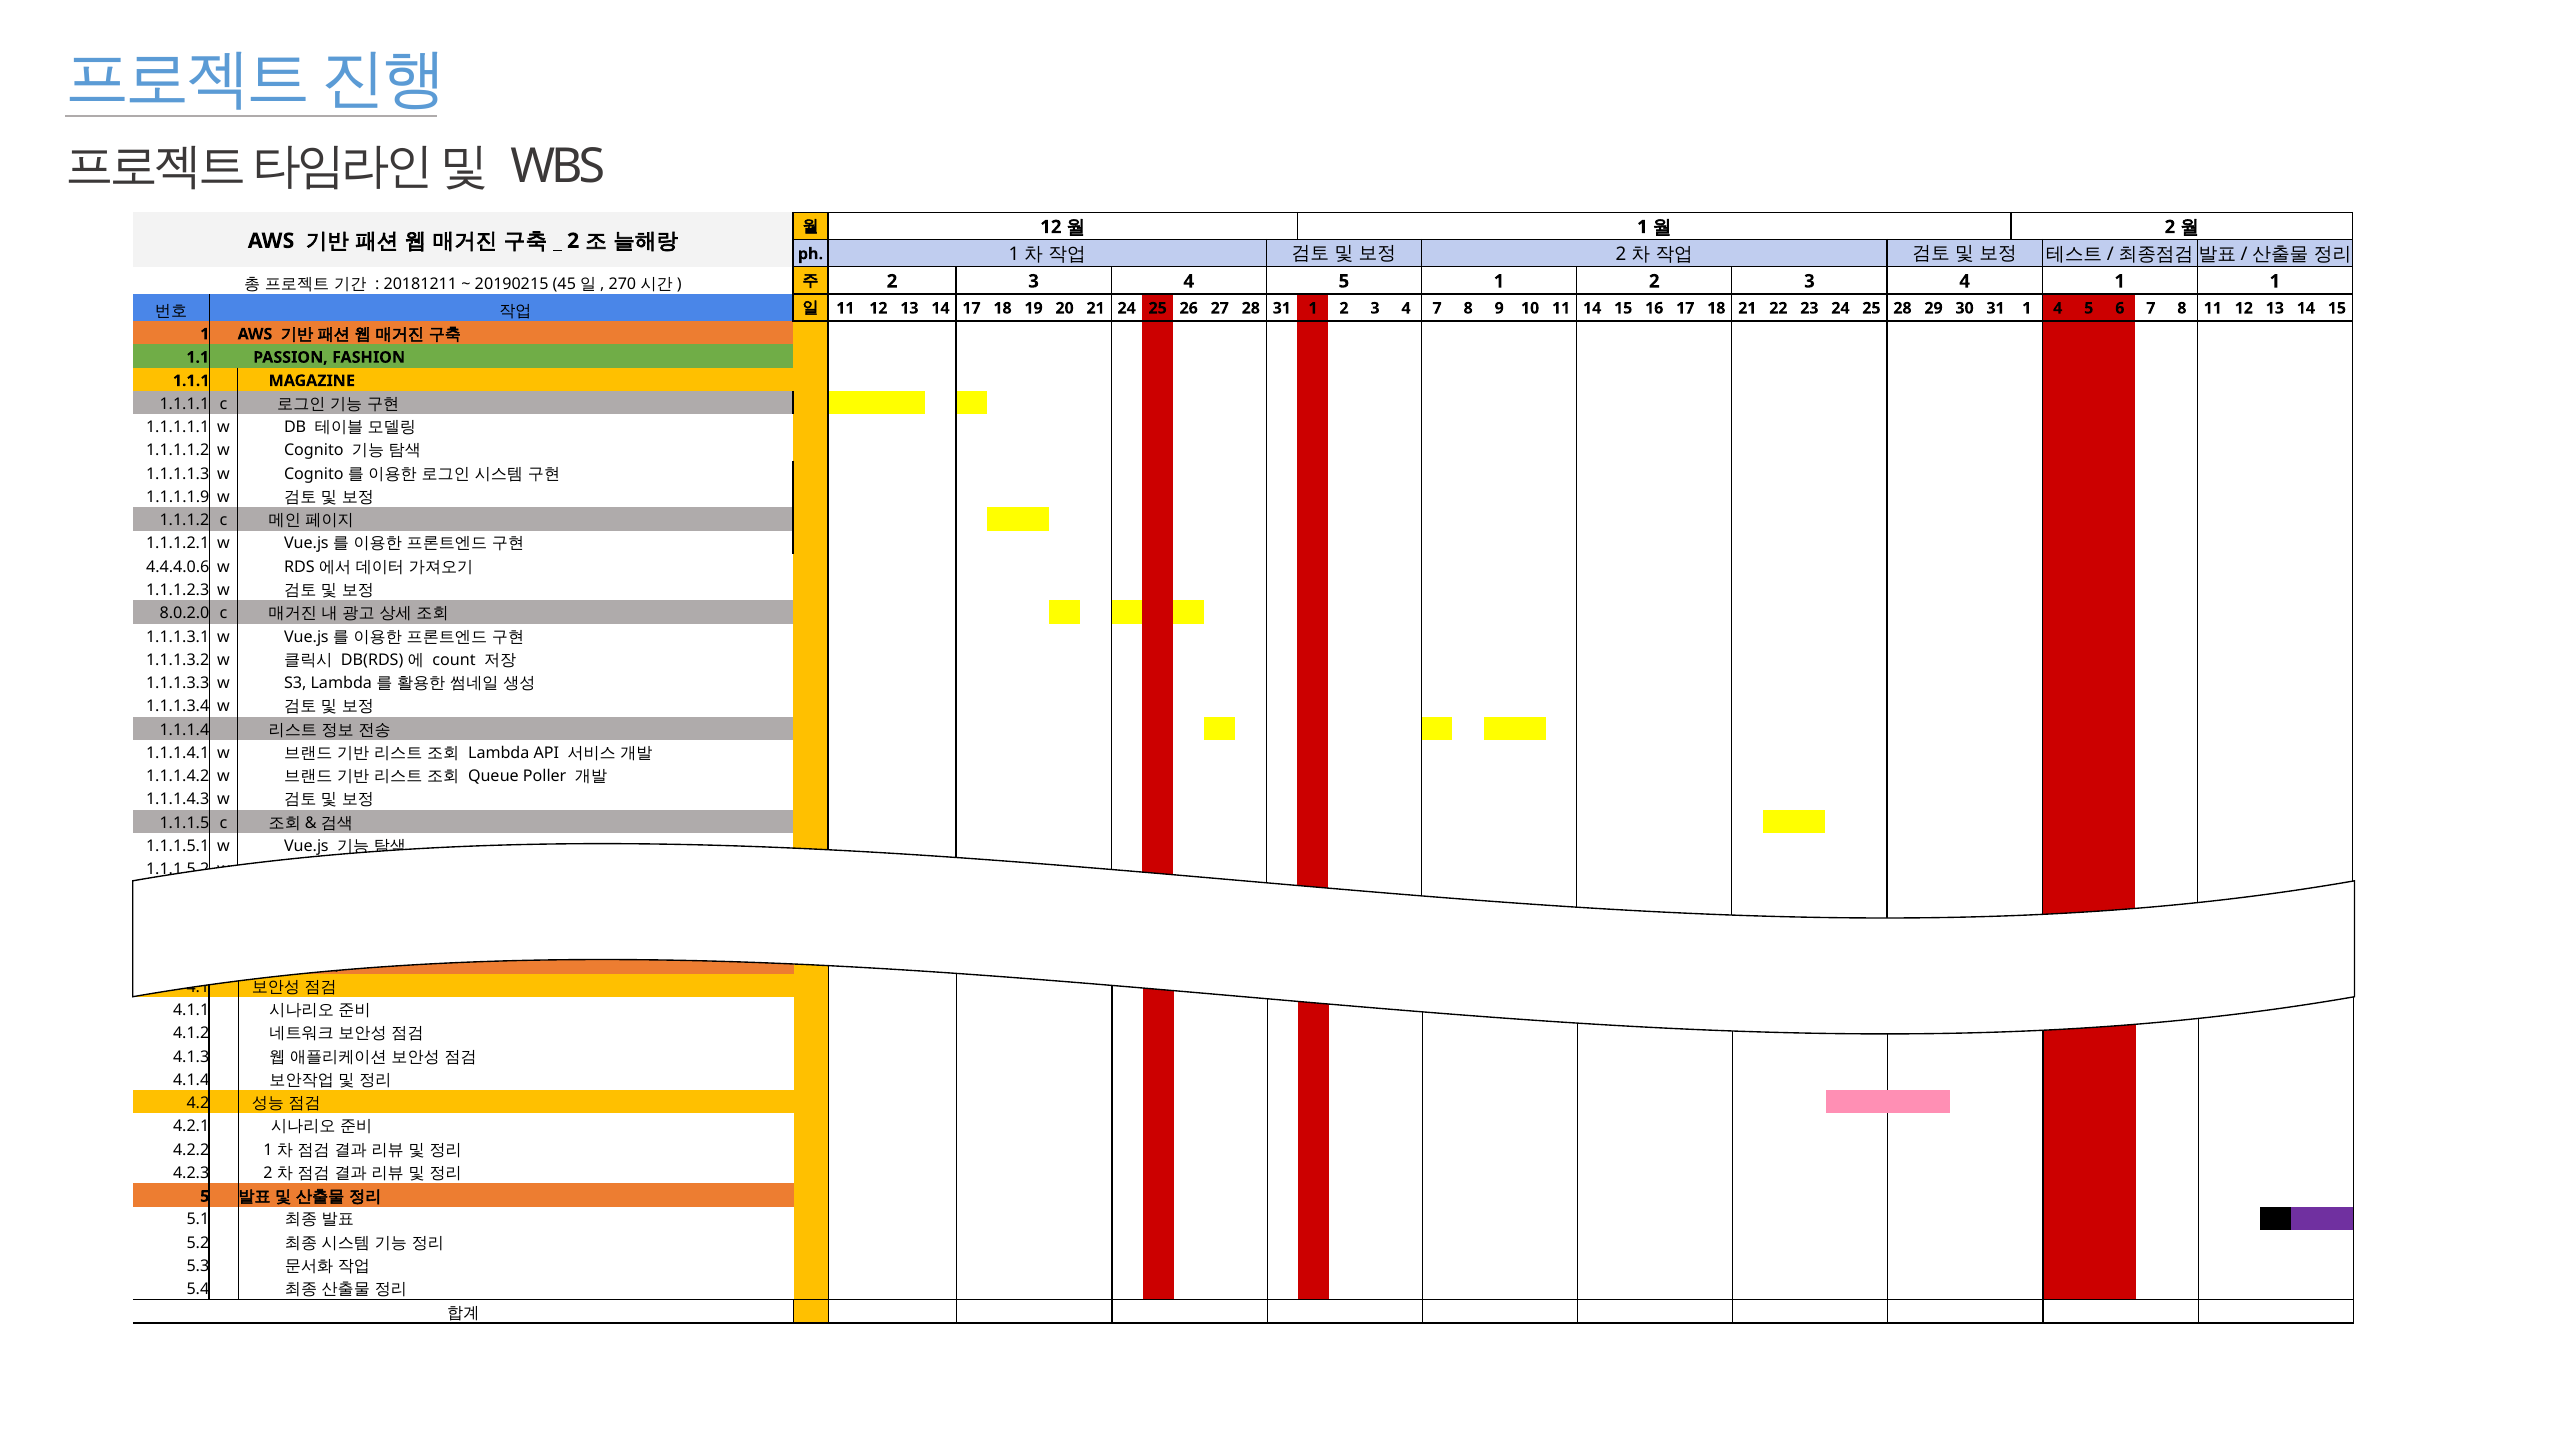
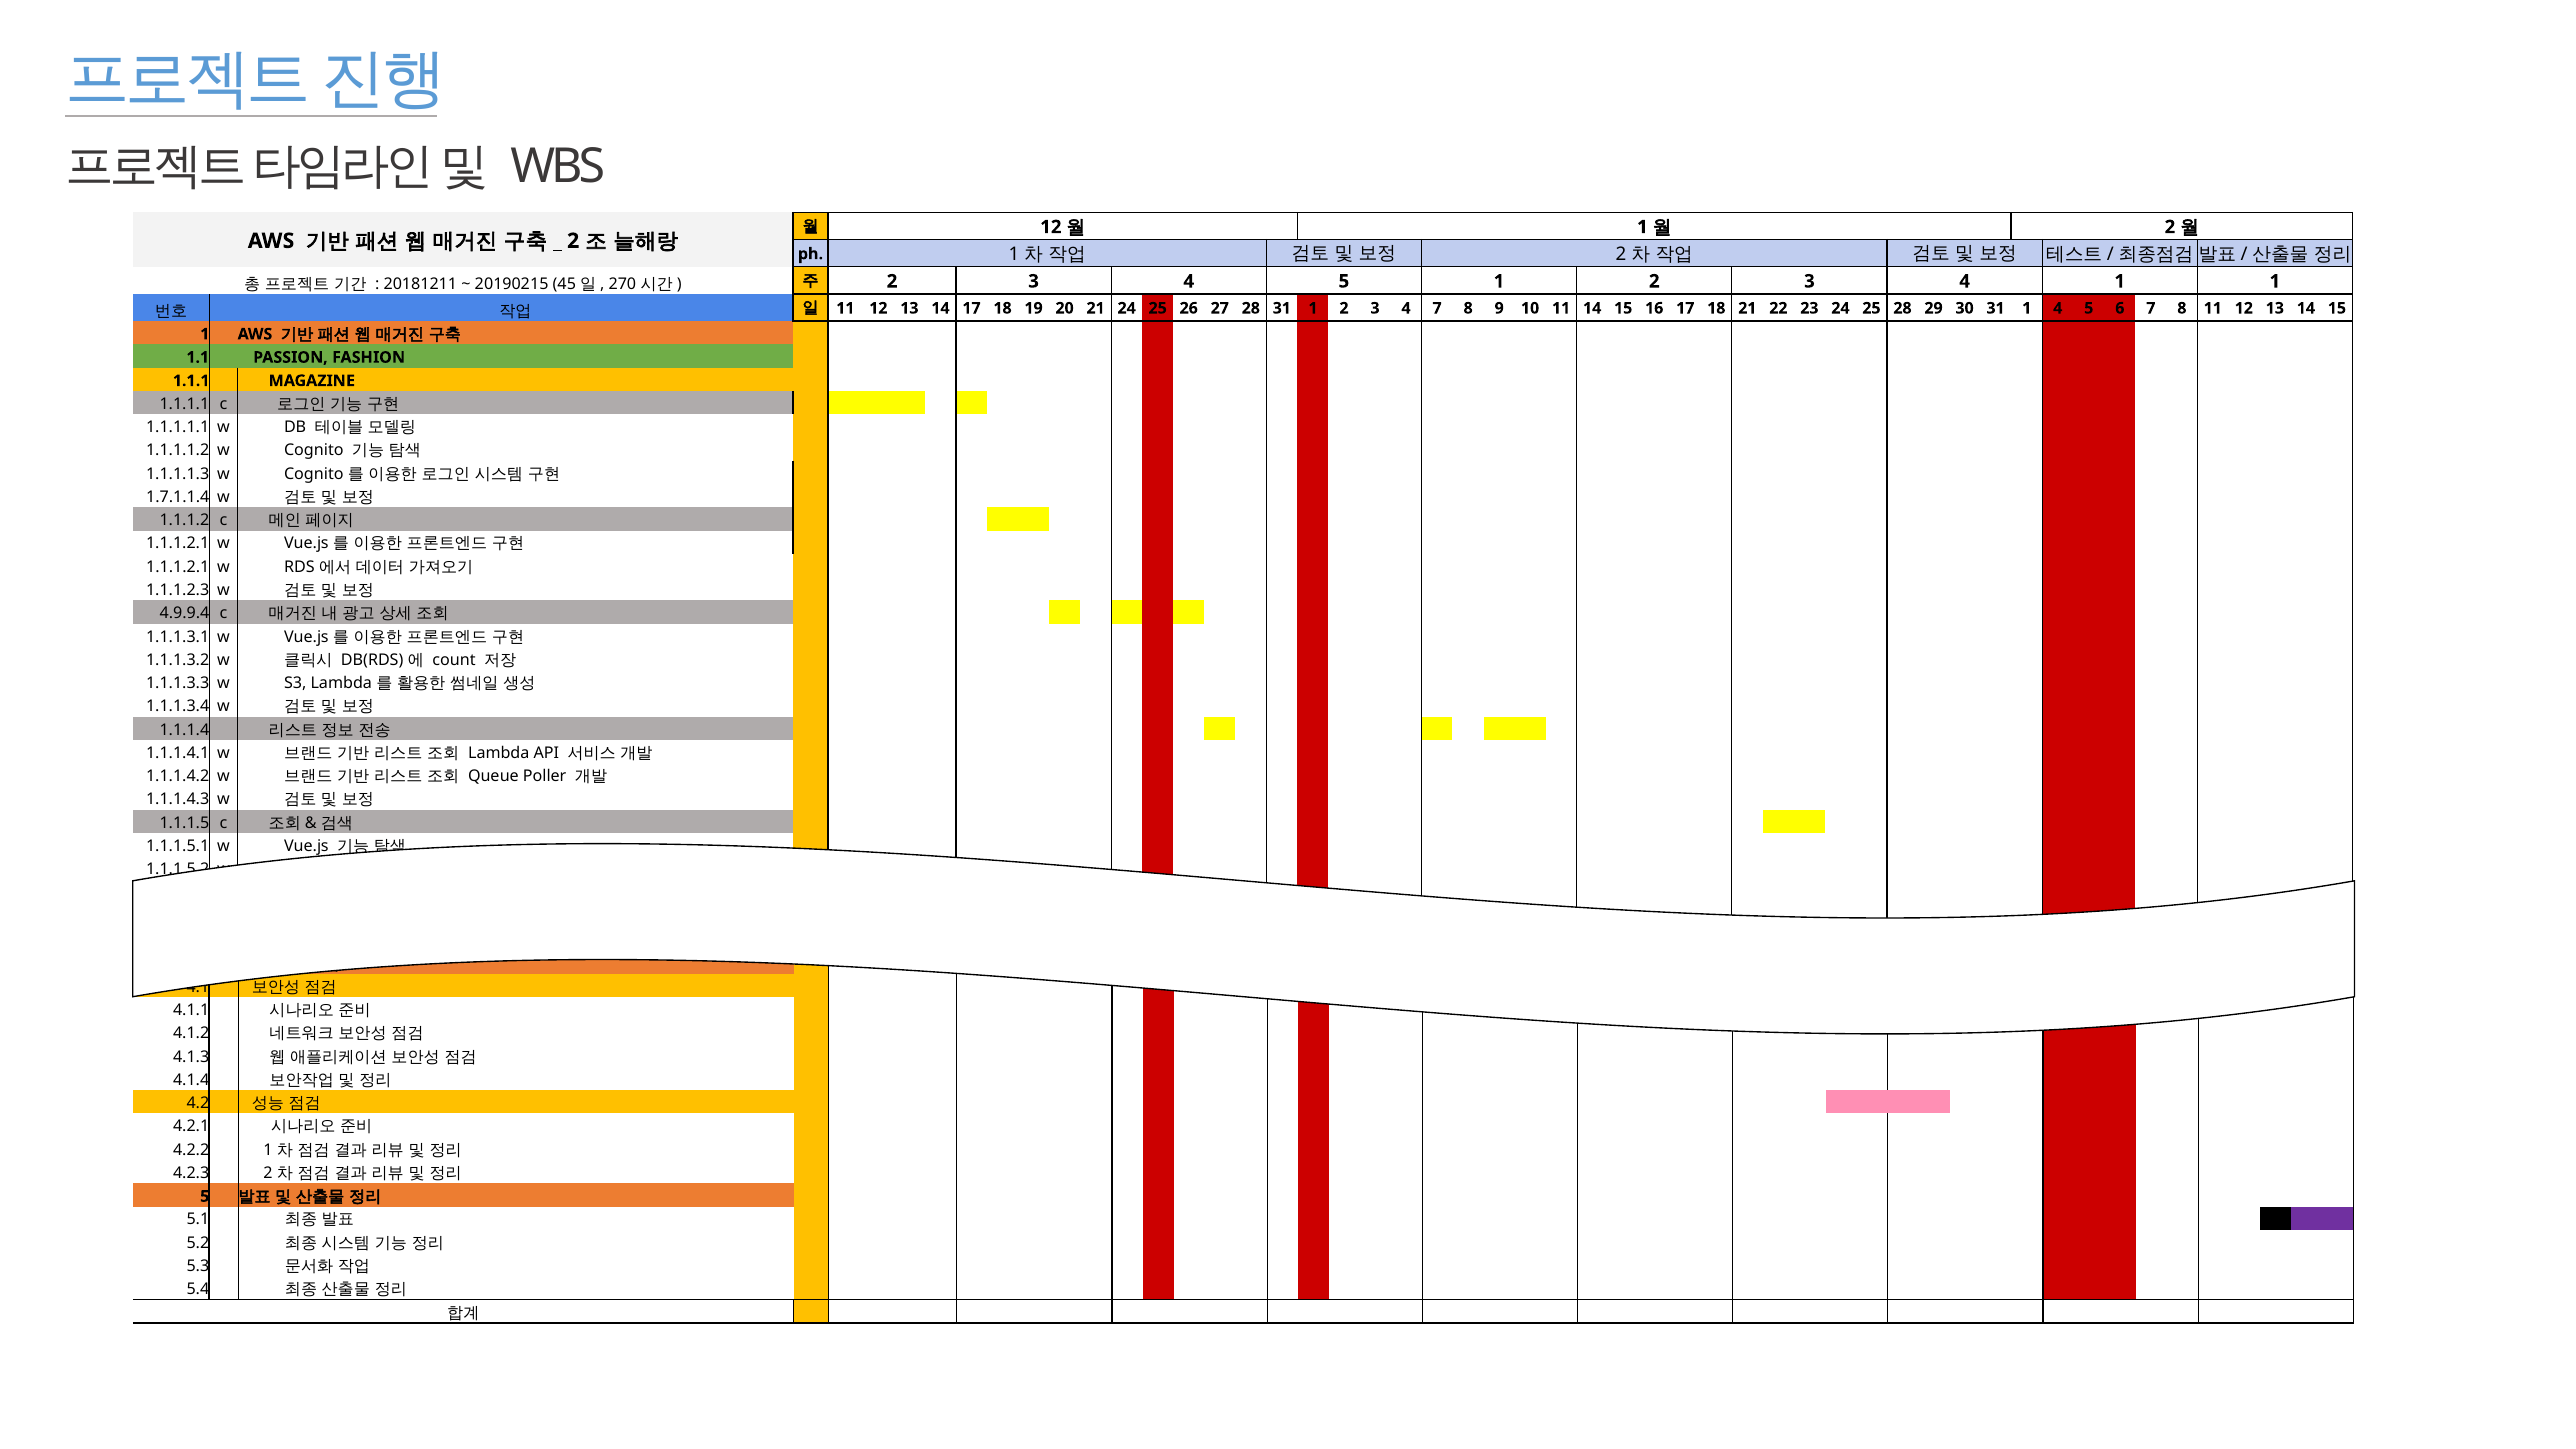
1.1.1.1.9: 1.1.1.1.9 -> 1.7.1.1.4
4.4.4.0.6 at (178, 567): 4.4.4.0.6 -> 1.1.1.2.1
8.0.2.0: 8.0.2.0 -> 4.9.9.4
